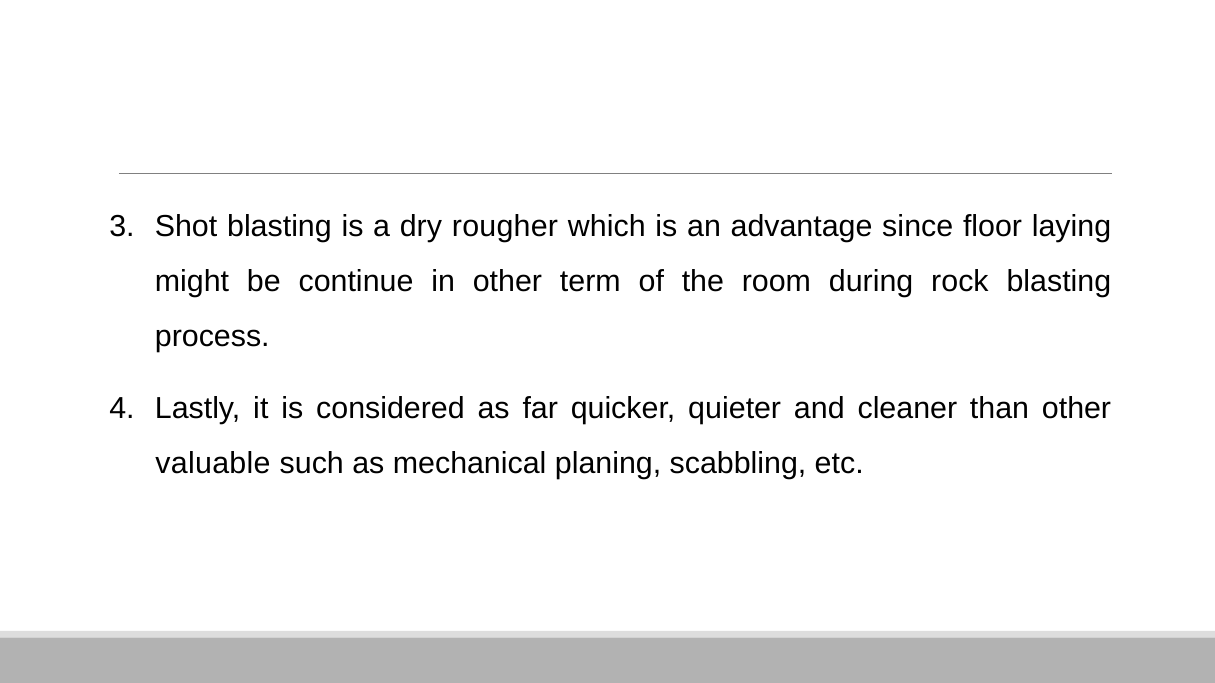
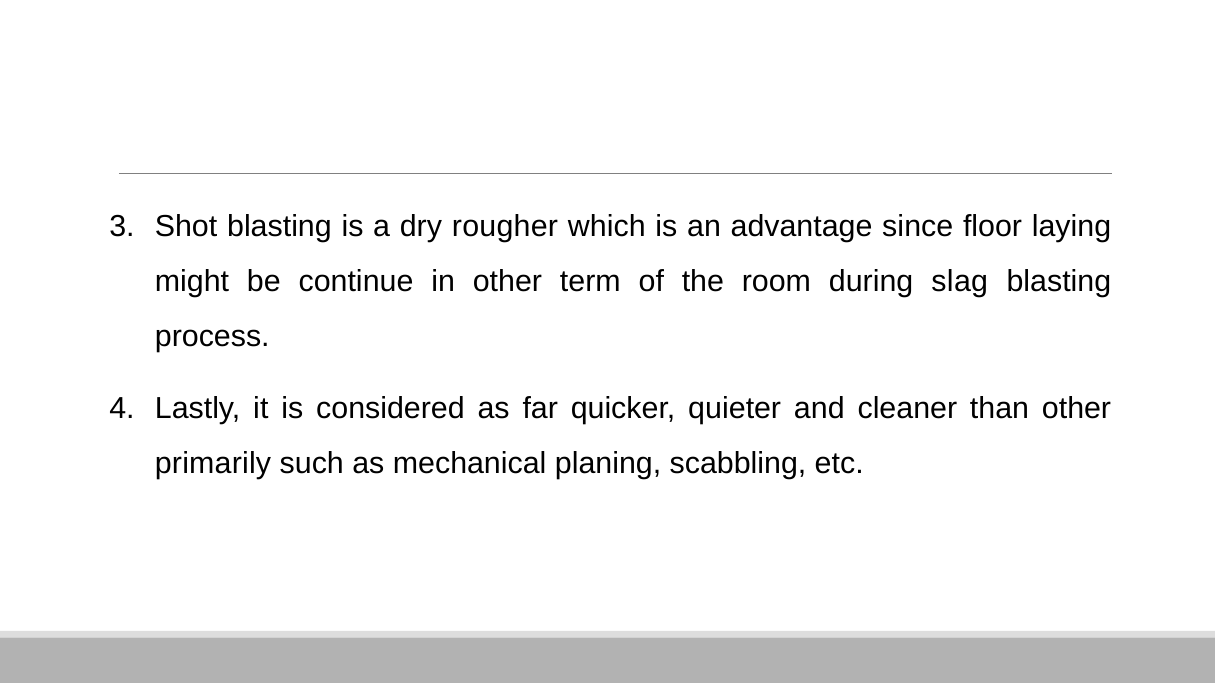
rock: rock -> slag
valuable: valuable -> primarily
